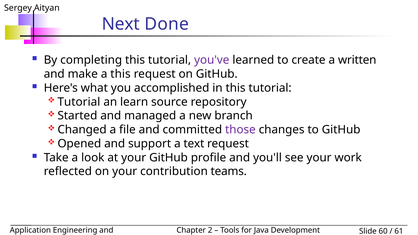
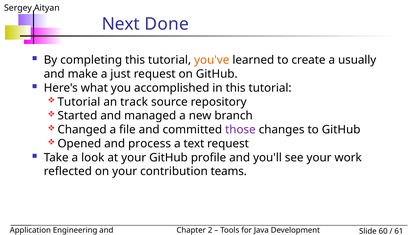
you've colour: purple -> orange
written: written -> usually
a this: this -> just
learn: learn -> track
support: support -> process
